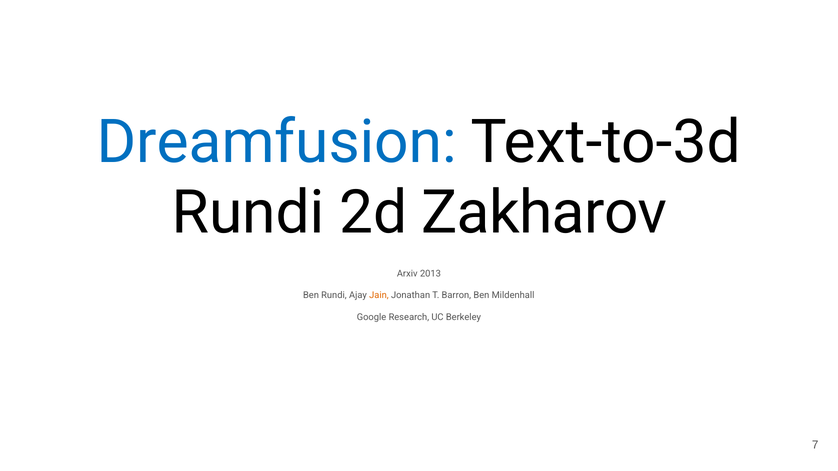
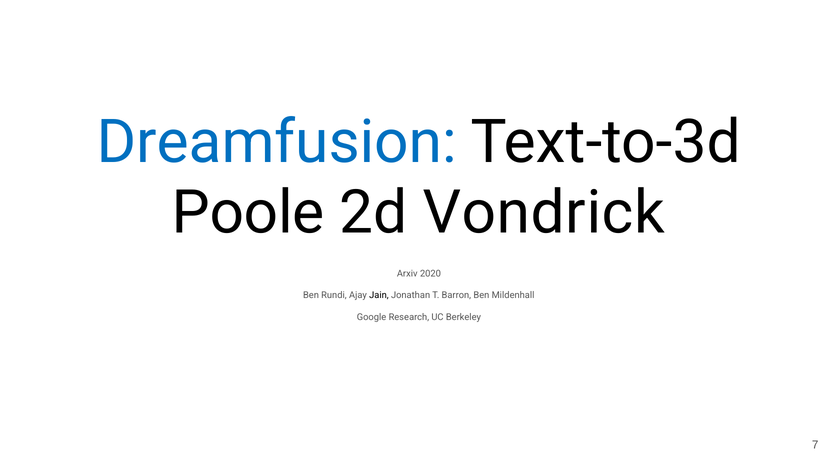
Rundi at (248, 213): Rundi -> Poole
Zakharov: Zakharov -> Vondrick
2013: 2013 -> 2020
Jain colour: orange -> black
